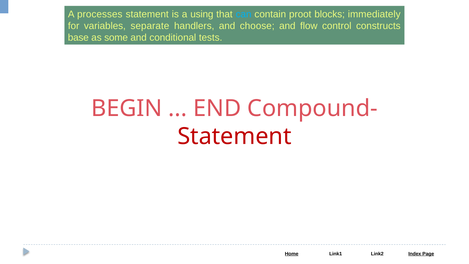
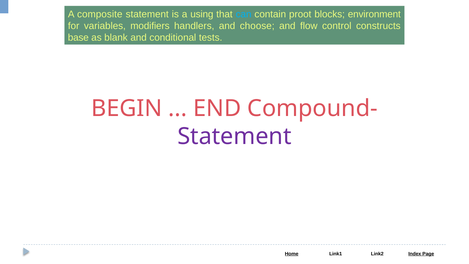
processes: processes -> composite
immediately: immediately -> environment
separate: separate -> modifiers
some: some -> blank
Statement at (234, 136) colour: red -> purple
